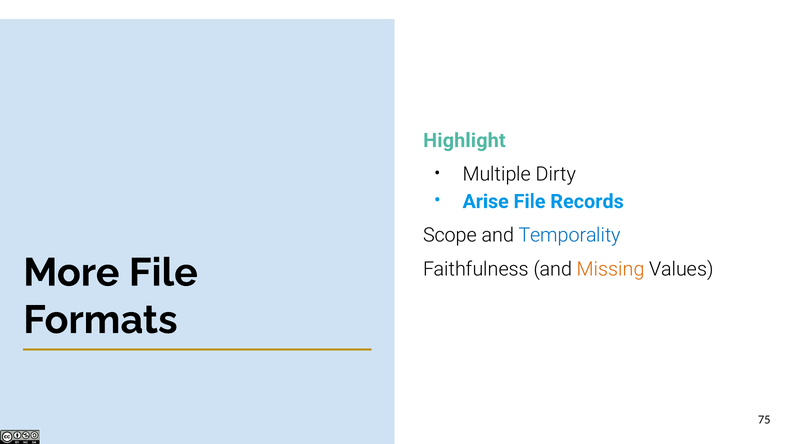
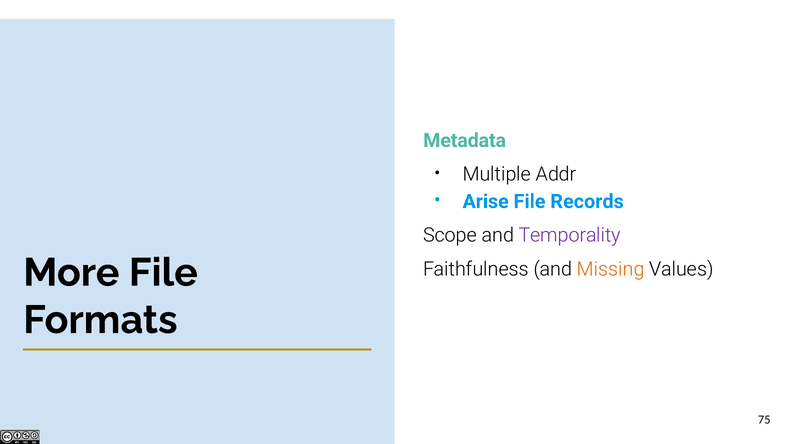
Highlight: Highlight -> Metadata
Dirty: Dirty -> Addr
Temporality colour: blue -> purple
